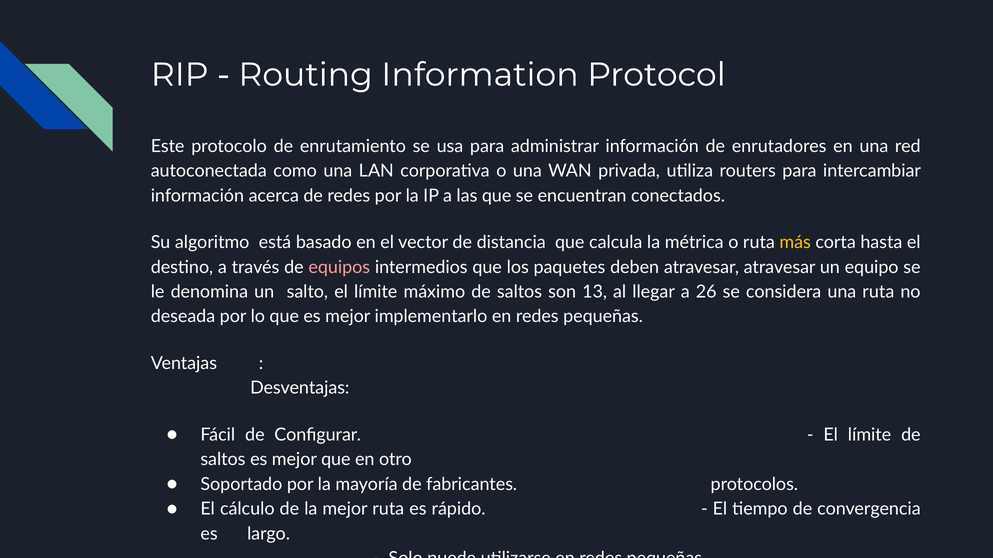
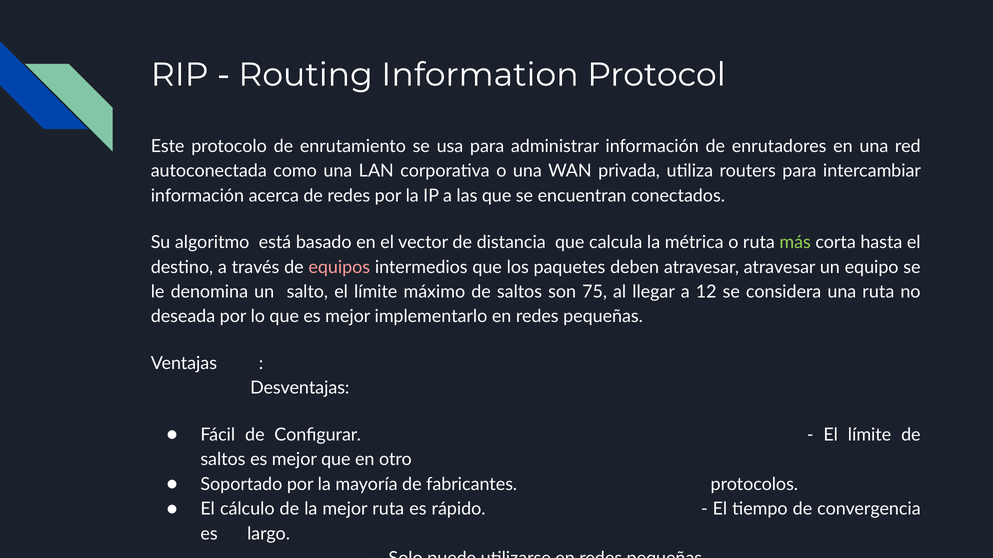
más colour: yellow -> light green
13: 13 -> 75
26: 26 -> 12
